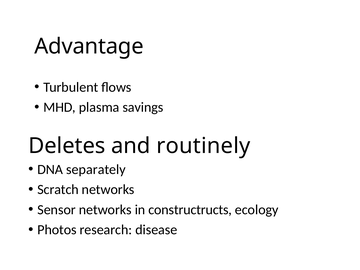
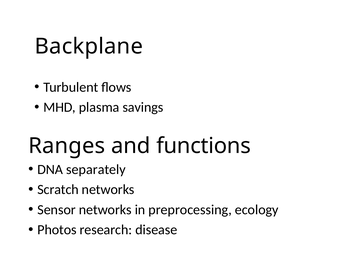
Advantage: Advantage -> Backplane
Deletes: Deletes -> Ranges
routinely: routinely -> functions
constructructs: constructructs -> preprocessing
